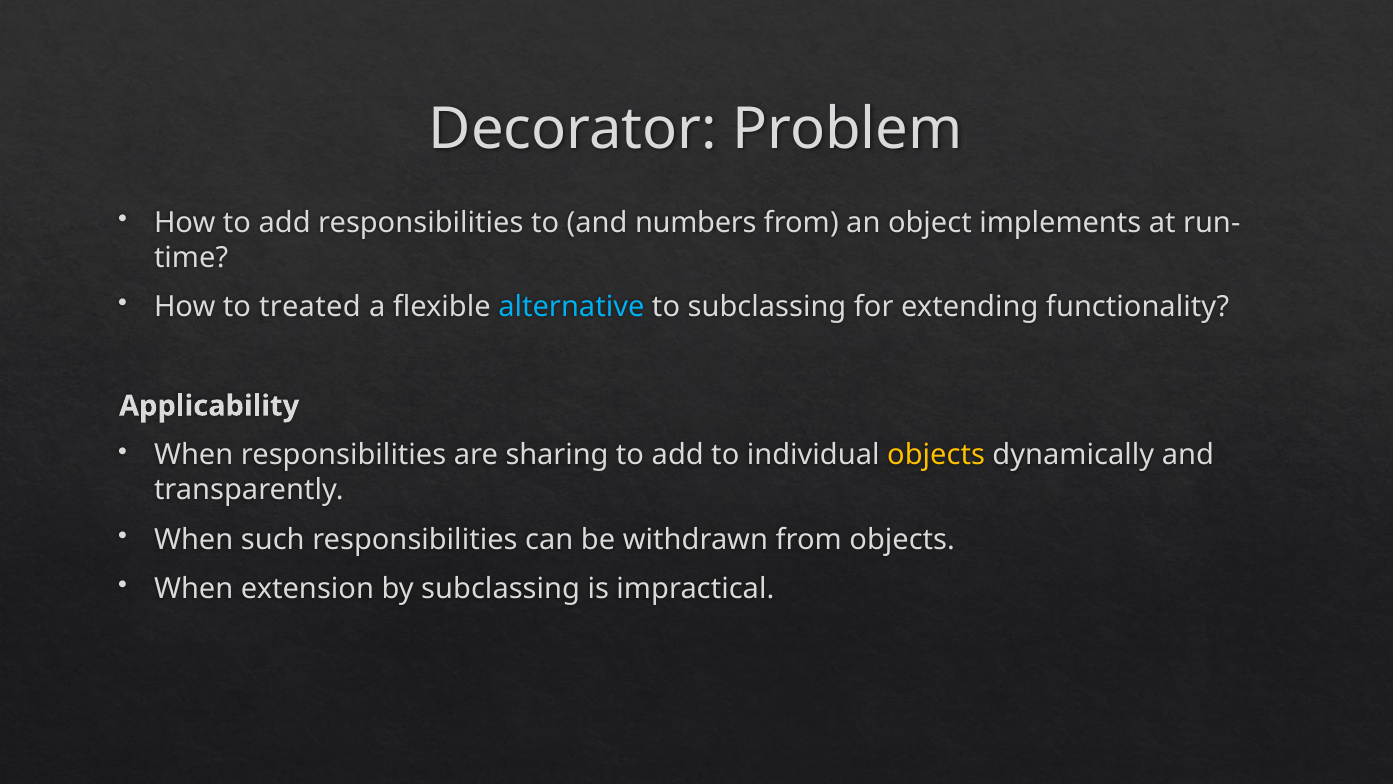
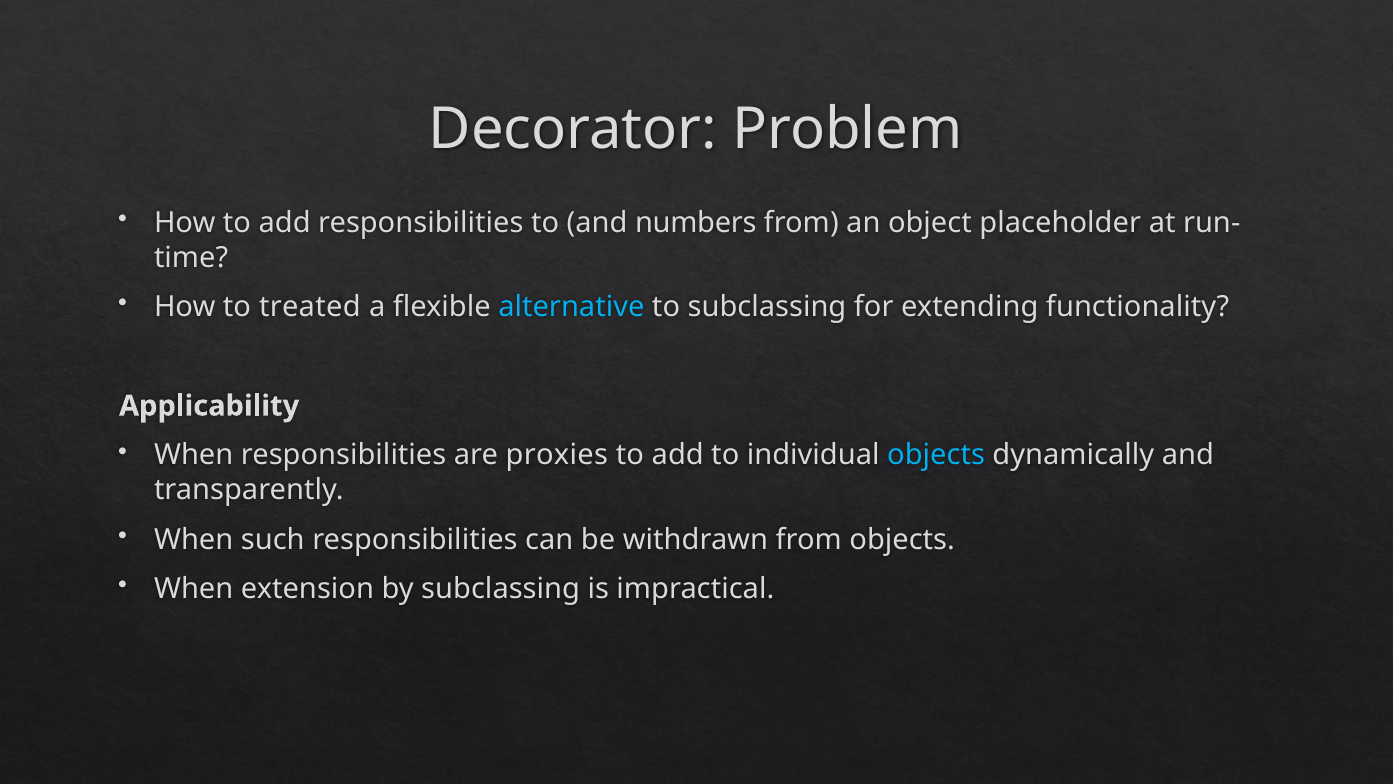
implements: implements -> placeholder
sharing: sharing -> proxies
objects at (936, 455) colour: yellow -> light blue
